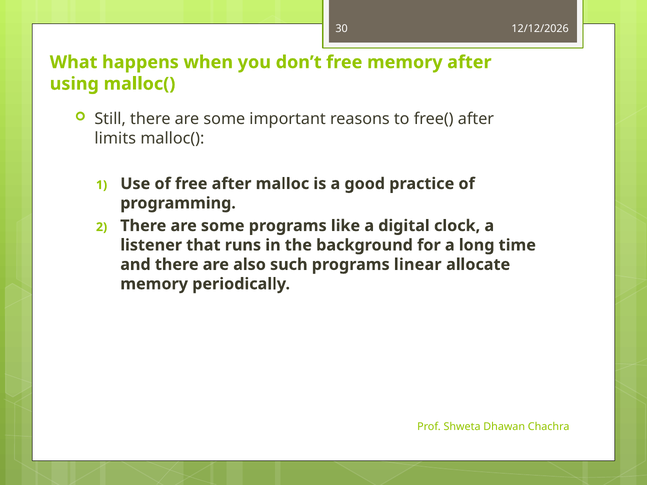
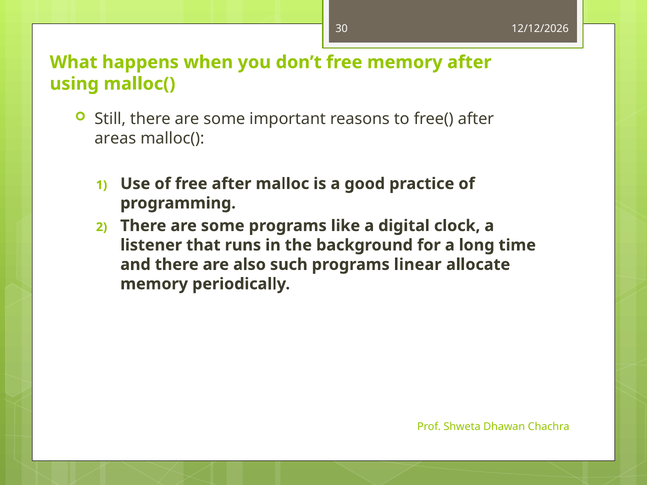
limits: limits -> areas
